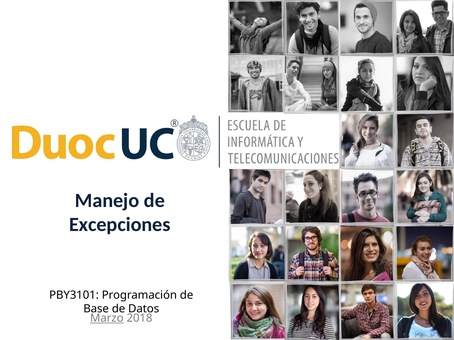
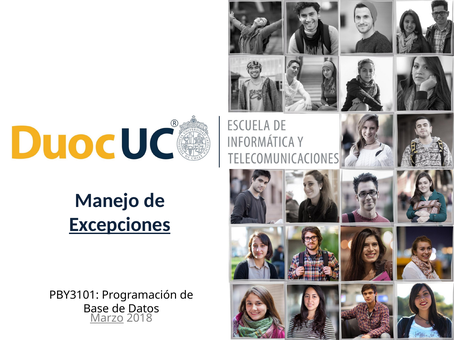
Excepciones underline: none -> present
